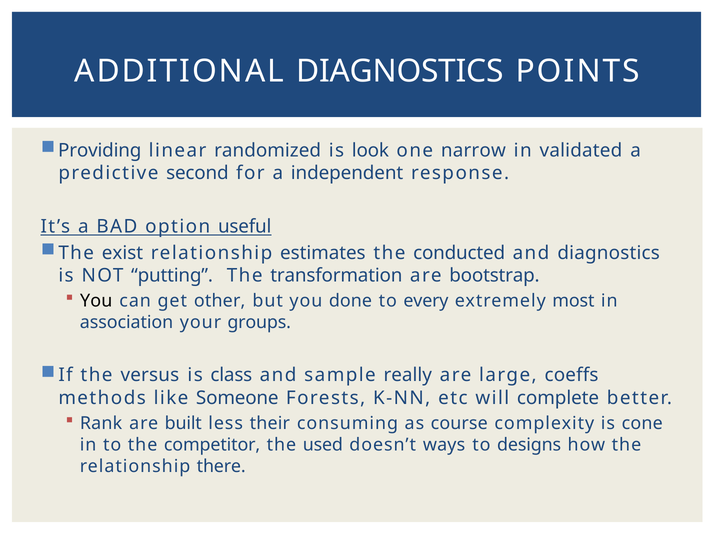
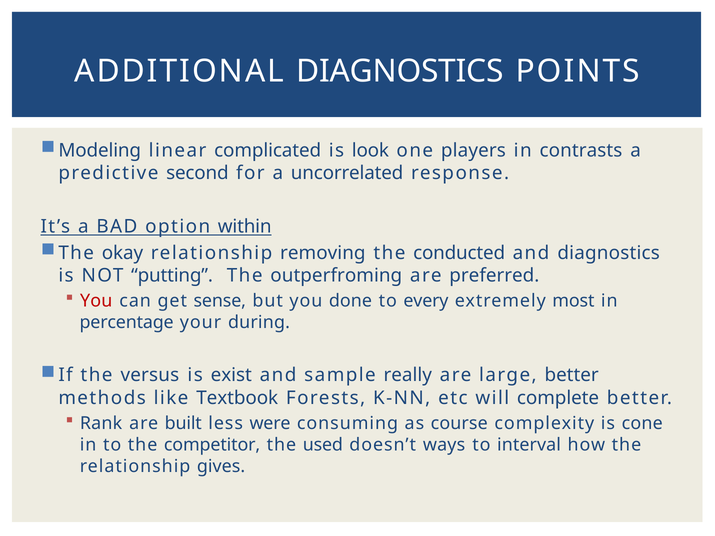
Providing: Providing -> Modeling
randomized: randomized -> complicated
narrow: narrow -> players
validated: validated -> contrasts
independent: independent -> uncorrelated
useful: useful -> within
exist: exist -> okay
estimates: estimates -> removing
transformation: transformation -> outperfroming
bootstrap: bootstrap -> preferred
You at (96, 301) colour: black -> red
other: other -> sense
association: association -> percentage
groups: groups -> during
class: class -> exist
large coeffs: coeffs -> better
Someone: Someone -> Textbook
their: their -> were
designs: designs -> interval
there: there -> gives
